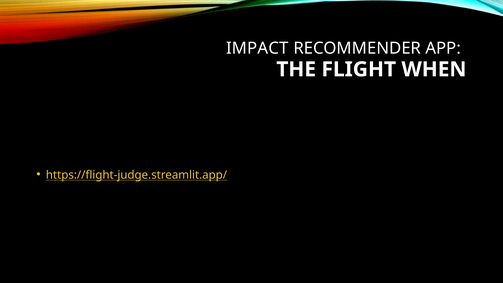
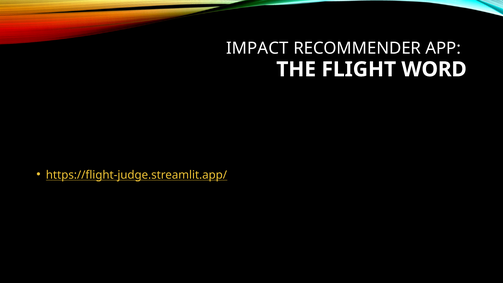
WHEN: WHEN -> WORD
